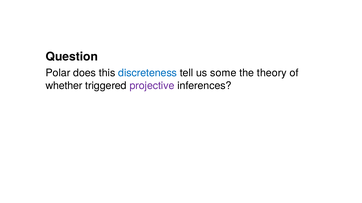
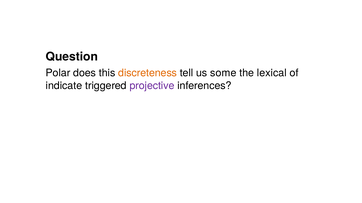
discreteness colour: blue -> orange
theory: theory -> lexical
whether: whether -> indicate
